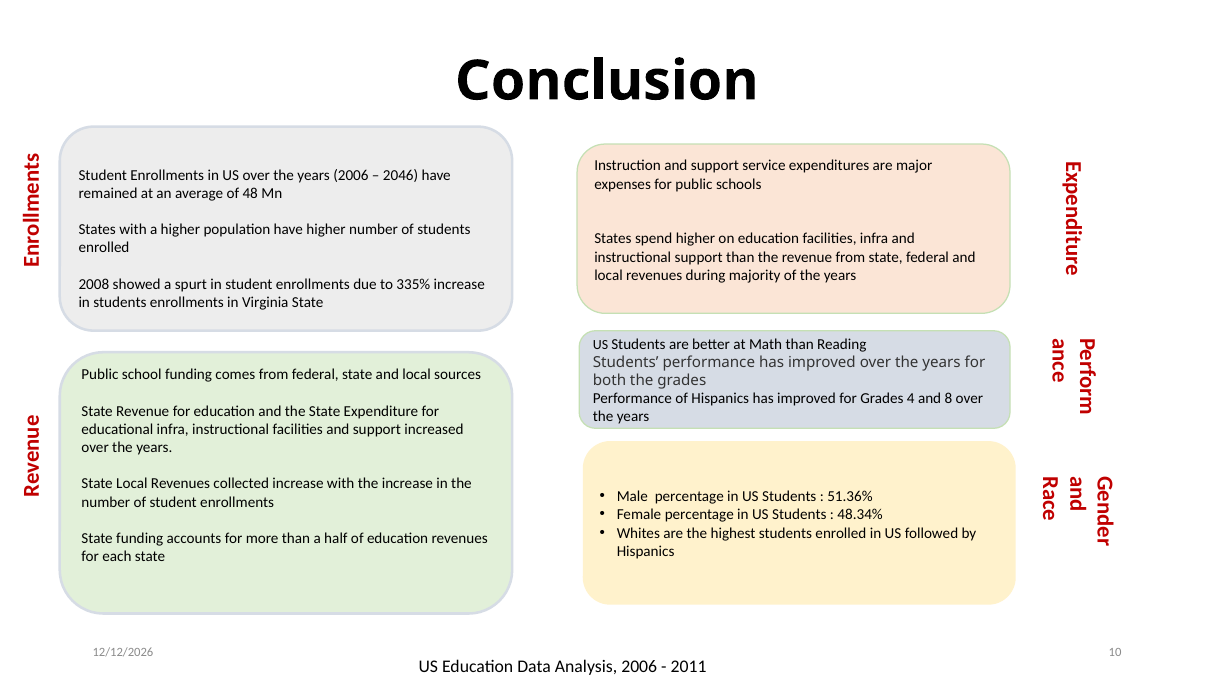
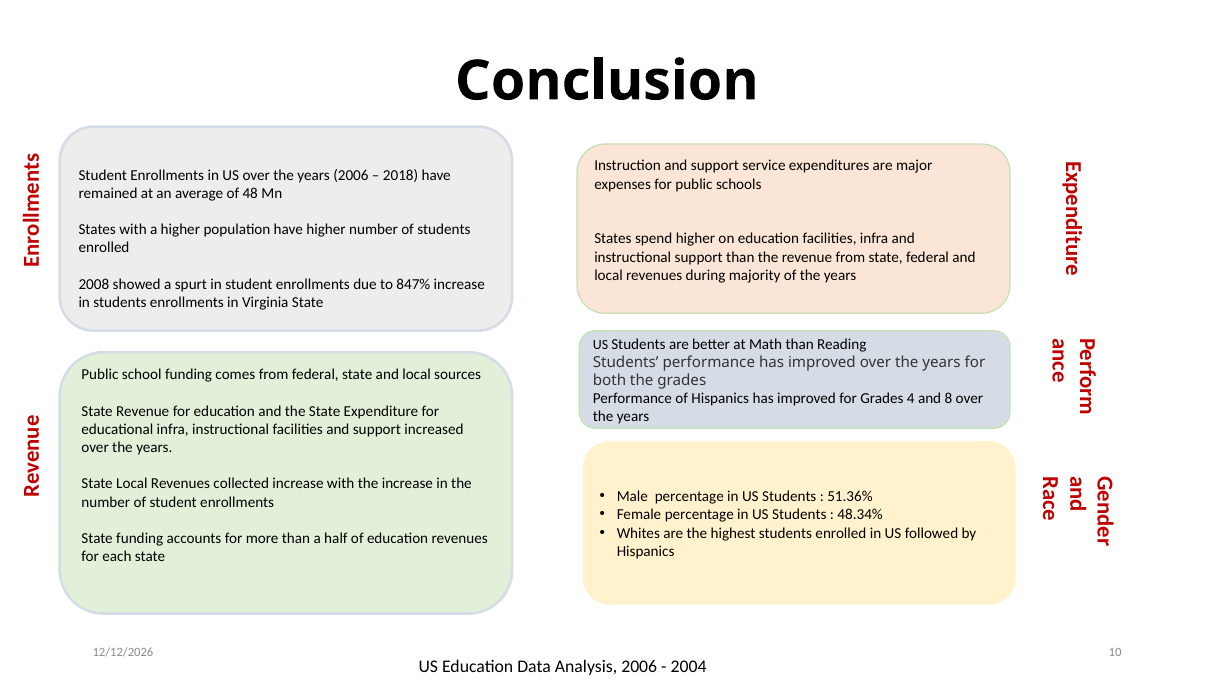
2046: 2046 -> 2018
335%: 335% -> 847%
2011: 2011 -> 2004
